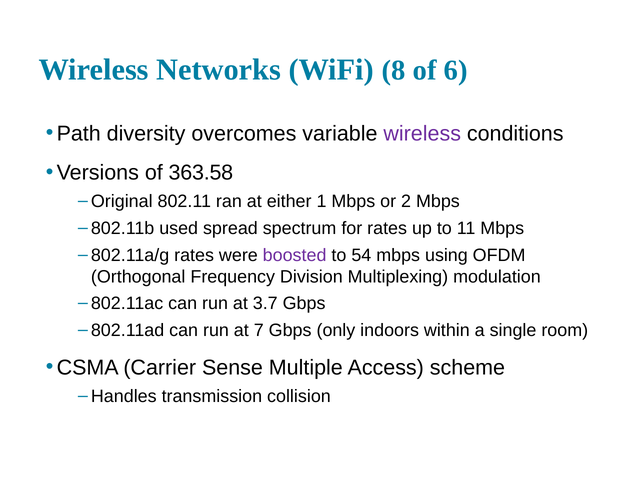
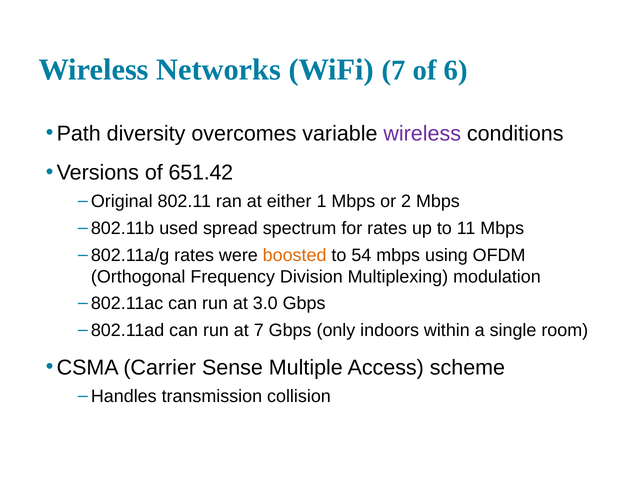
WiFi 8: 8 -> 7
363.58: 363.58 -> 651.42
boosted colour: purple -> orange
3.7: 3.7 -> 3.0
